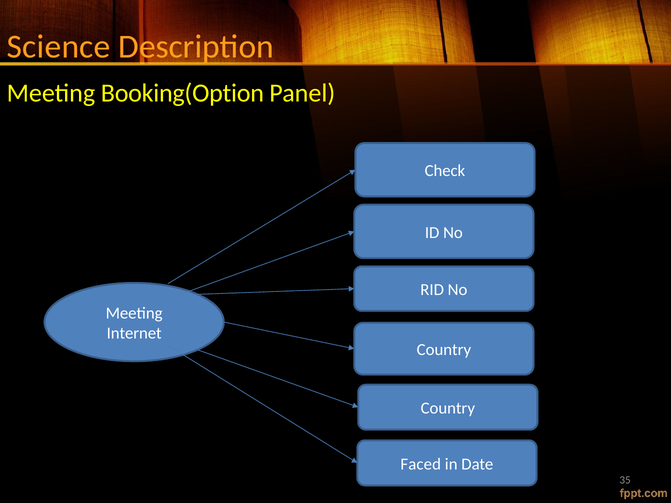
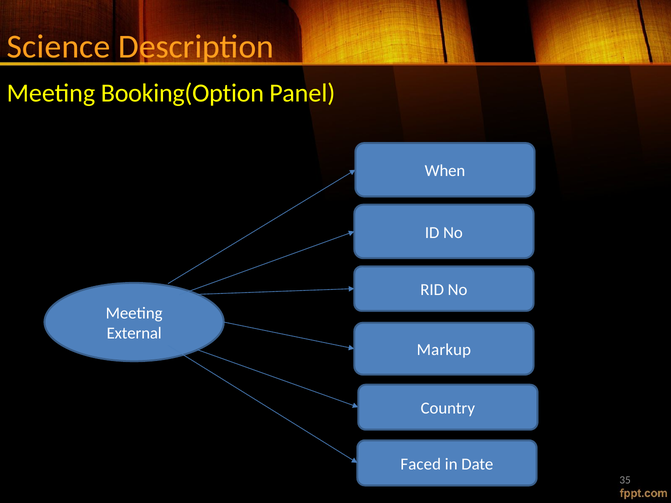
Check: Check -> When
Internet: Internet -> External
Country at (444, 350): Country -> Markup
